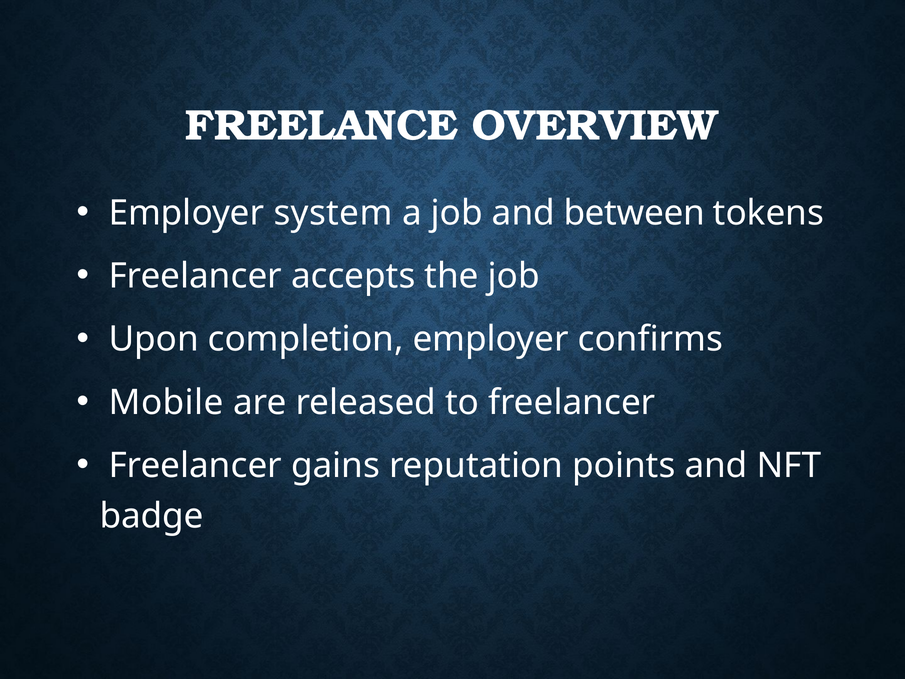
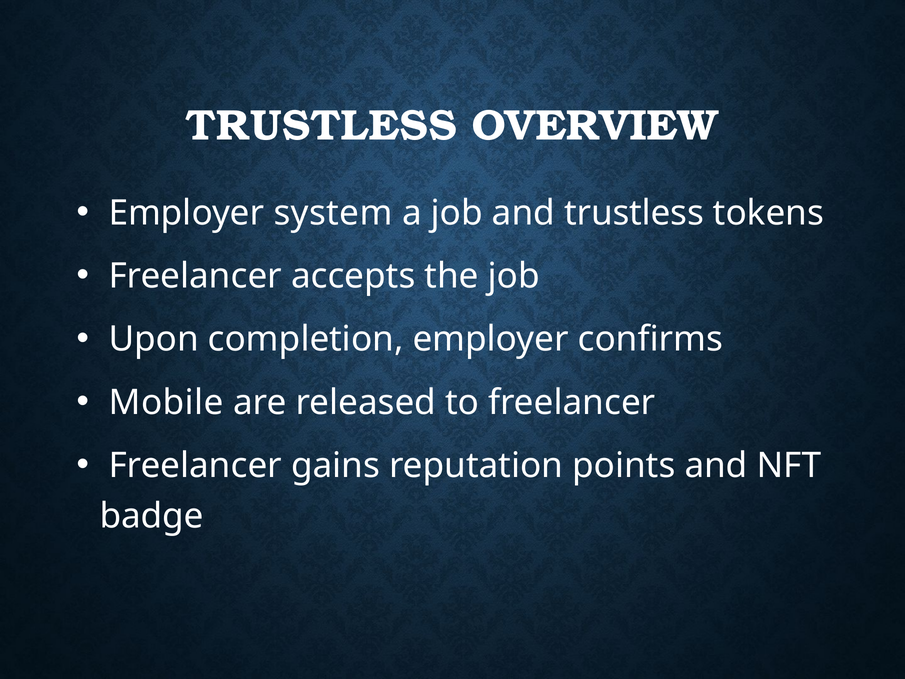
FREELANCE at (322, 126): FREELANCE -> TRUSTLESS
and between: between -> trustless
